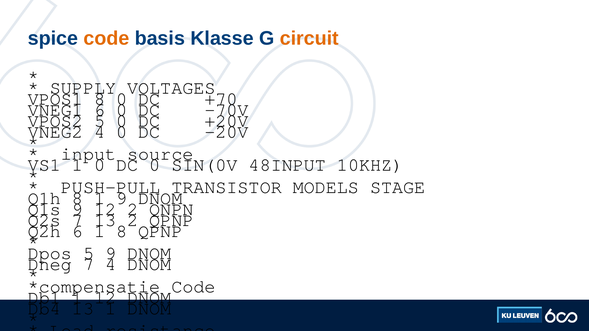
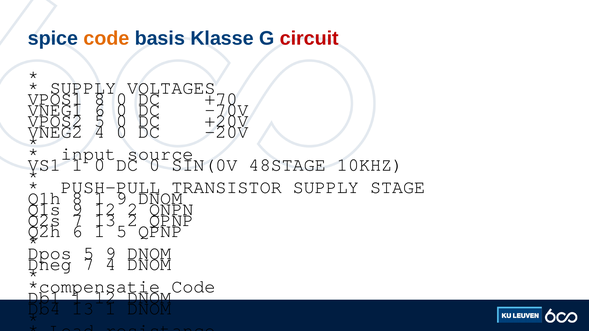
circuit colour: orange -> red
48INPUT: 48INPUT -> 48STAGE
TRANSISTOR MODELS: MODELS -> SUPPLY
8 at (122, 231): 8 -> 5
